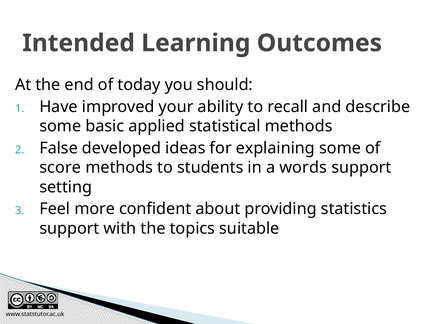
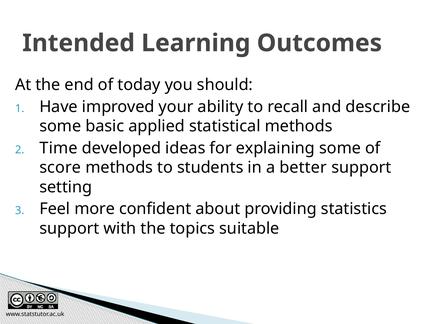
False: False -> Time
words: words -> better
